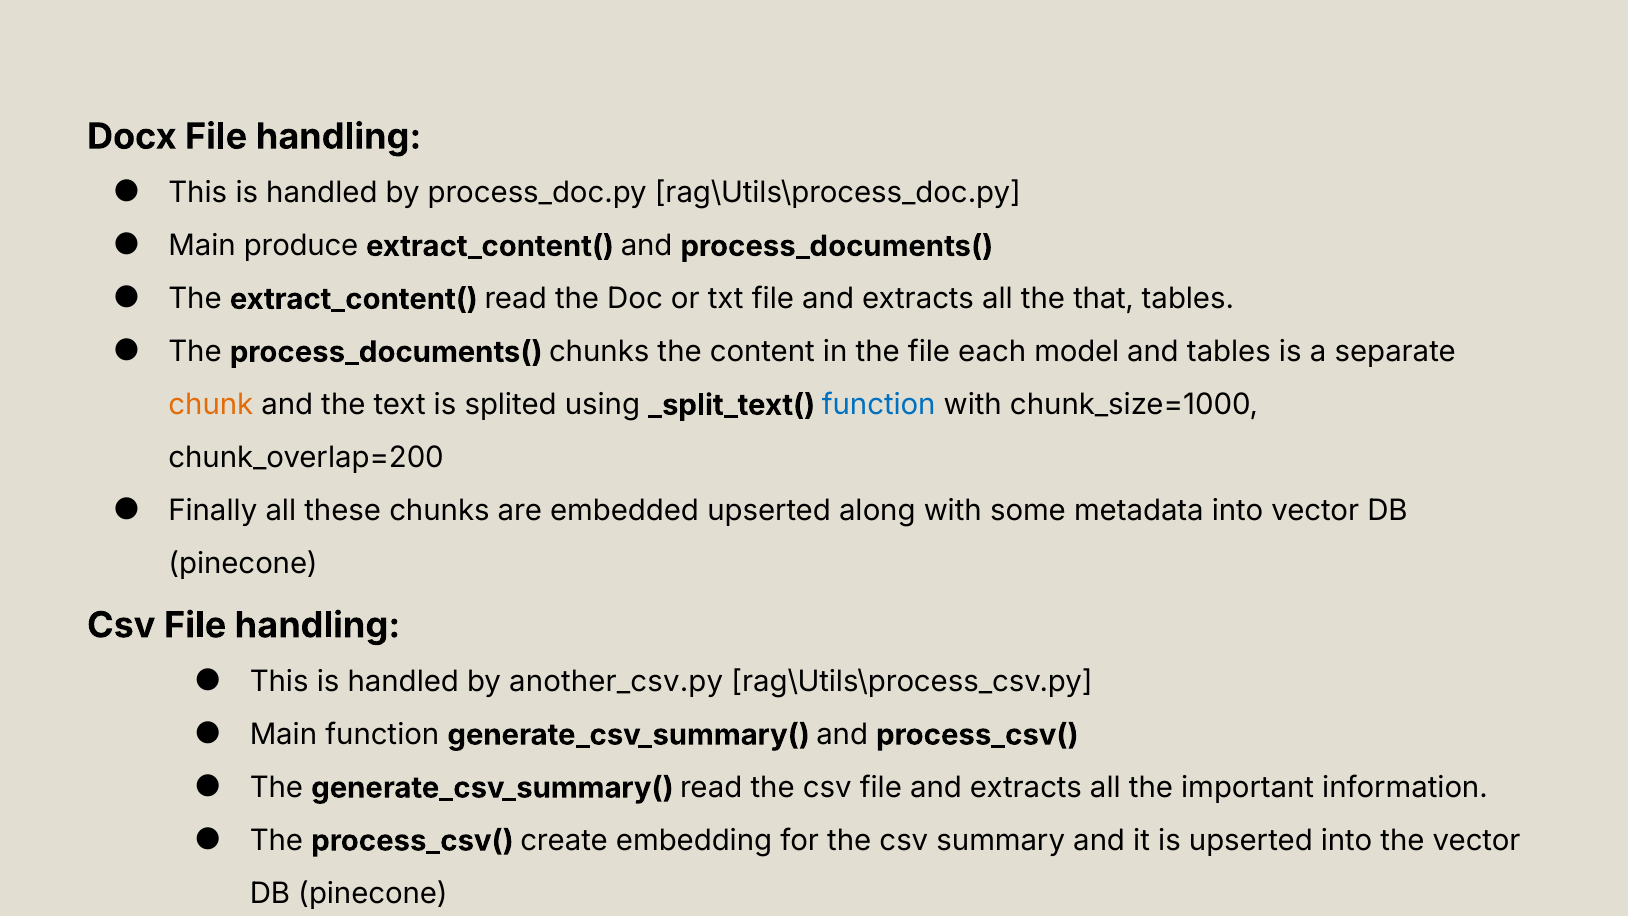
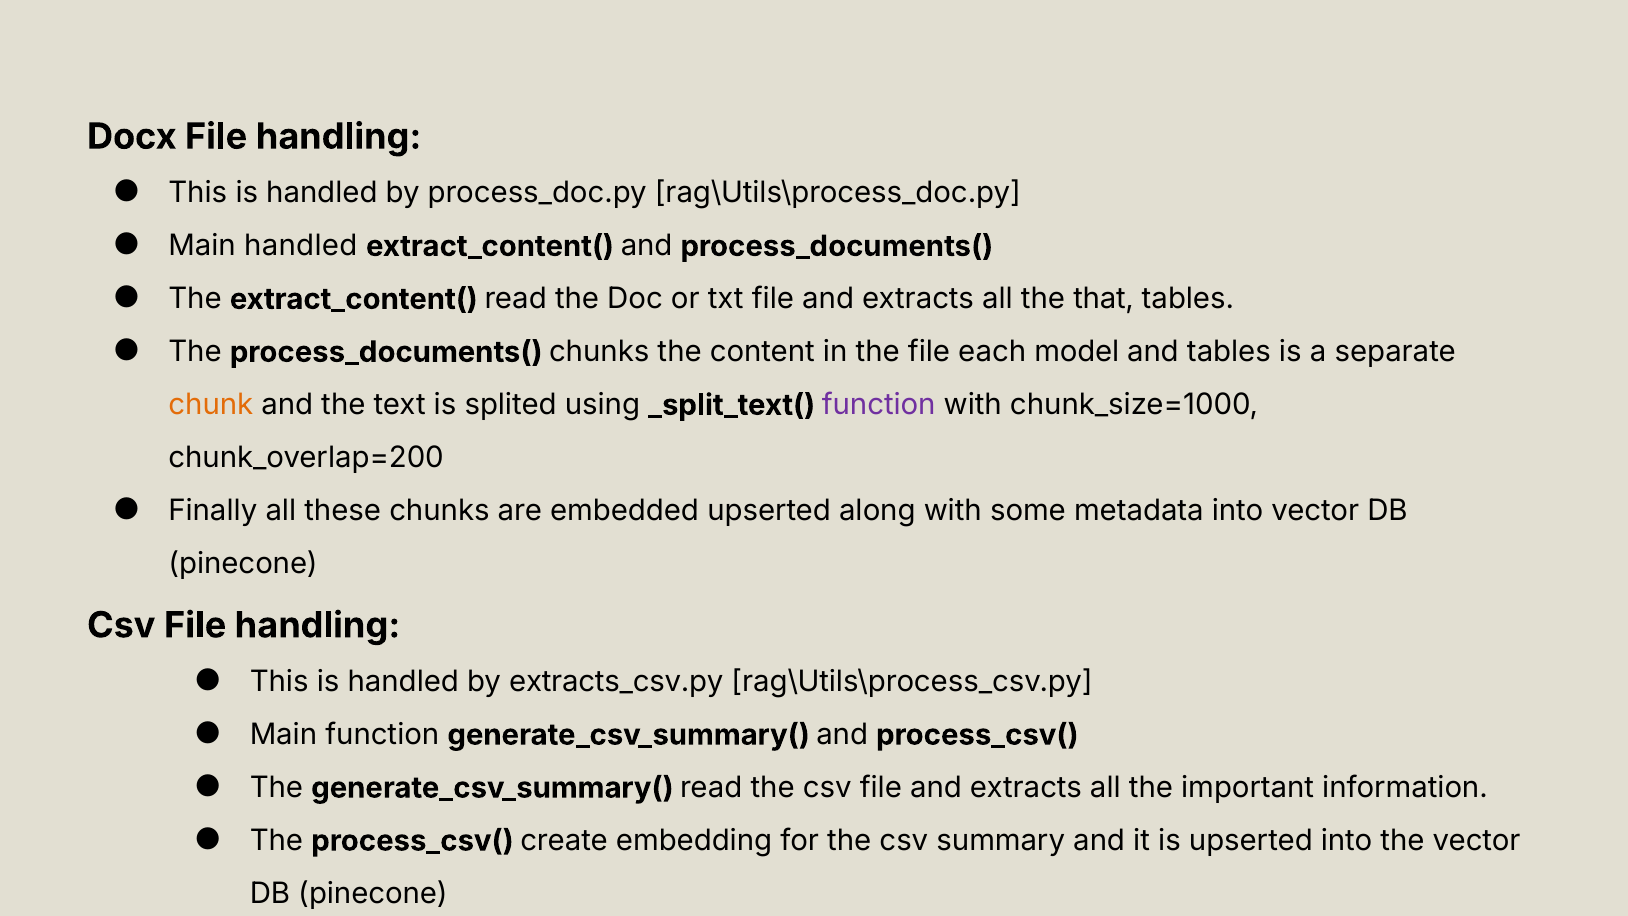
Main produce: produce -> handled
function at (879, 405) colour: blue -> purple
another_csv.py: another_csv.py -> extracts_csv.py
